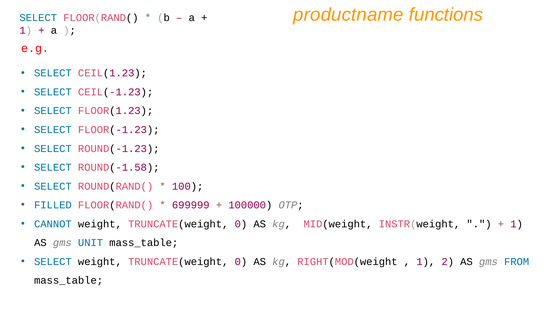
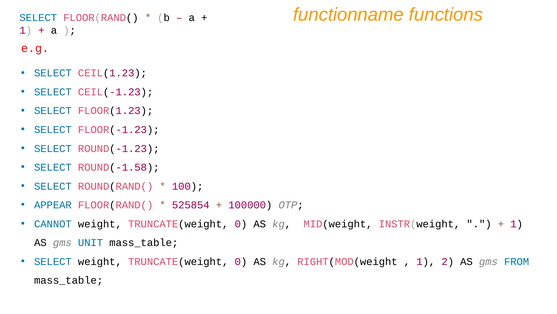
productname: productname -> functionname
FILLED: FILLED -> APPEAR
699999: 699999 -> 525854
